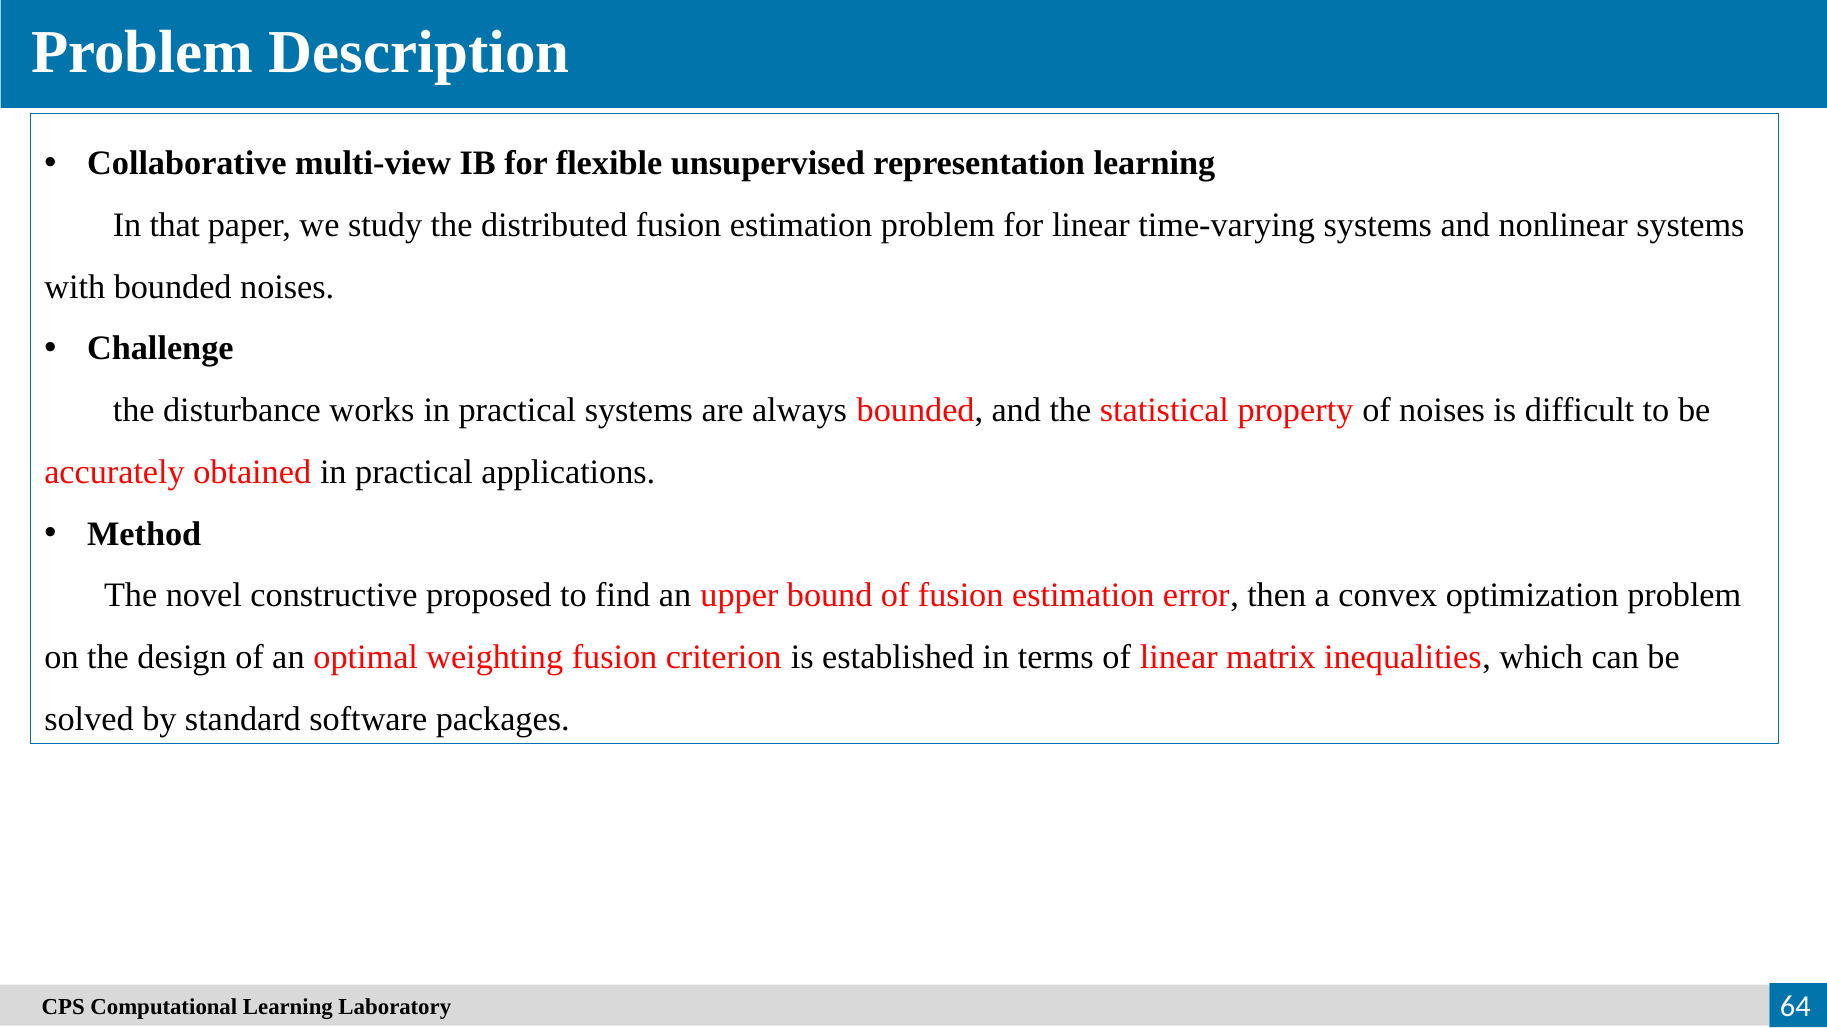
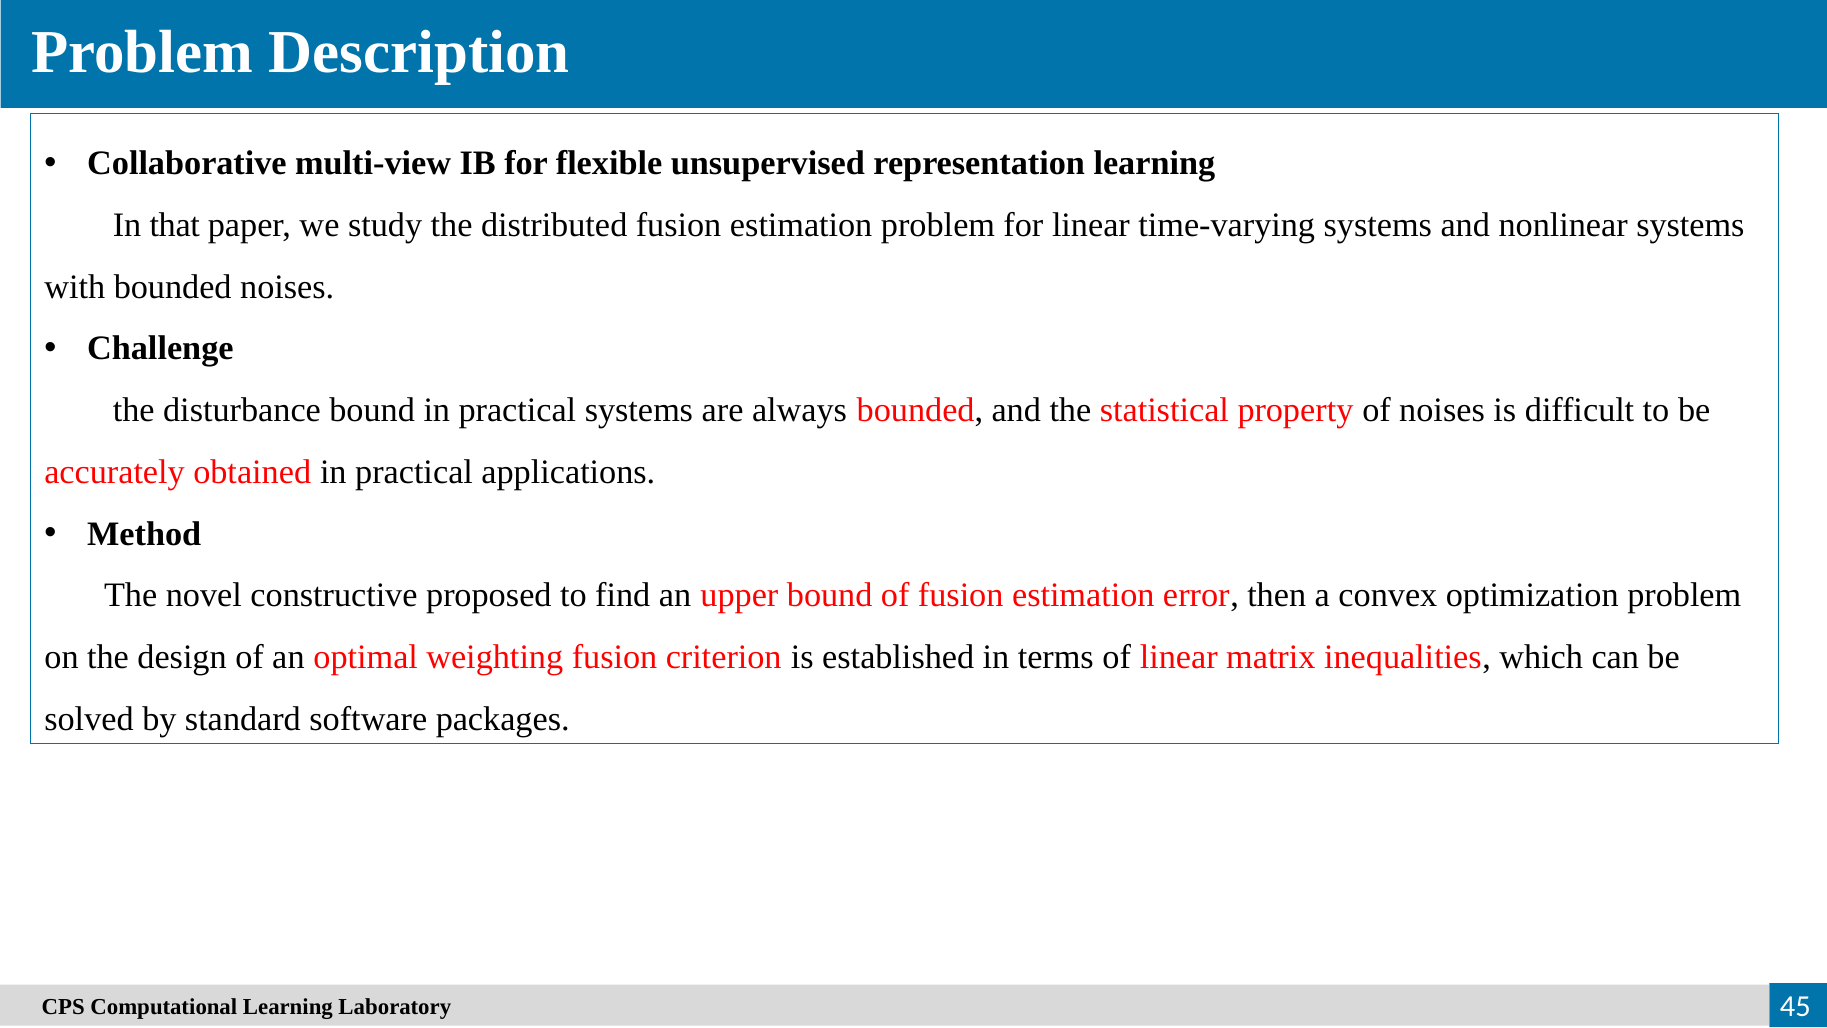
disturbance works: works -> bound
64: 64 -> 45
